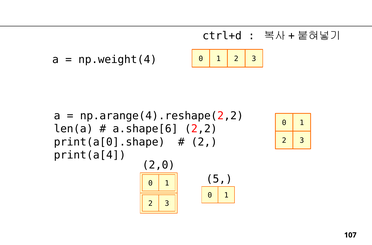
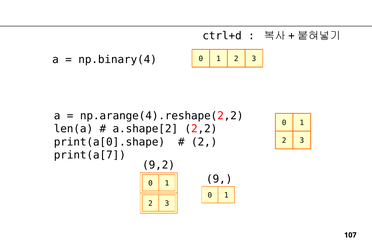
np.weight(4: np.weight(4 -> np.binary(4
a.shape[6: a.shape[6 -> a.shape[2
print(a[4: print(a[4 -> print(a[7
2,0: 2,0 -> 9,2
5: 5 -> 9
